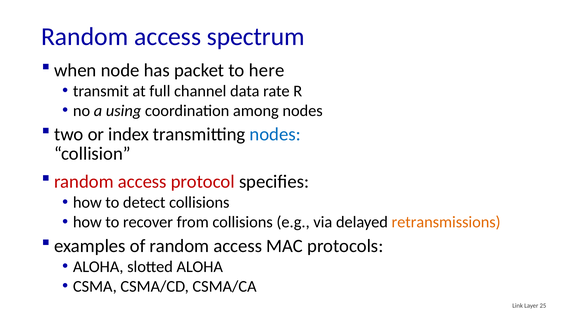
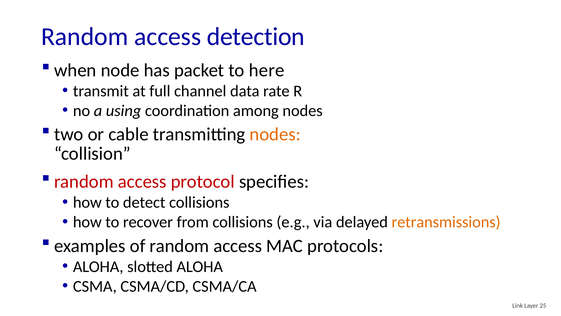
spectrum: spectrum -> detection
index: index -> cable
nodes at (275, 134) colour: blue -> orange
